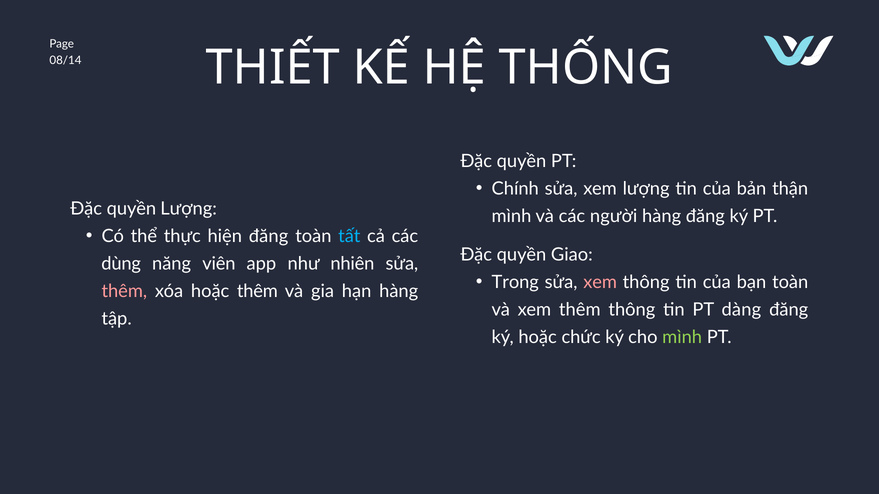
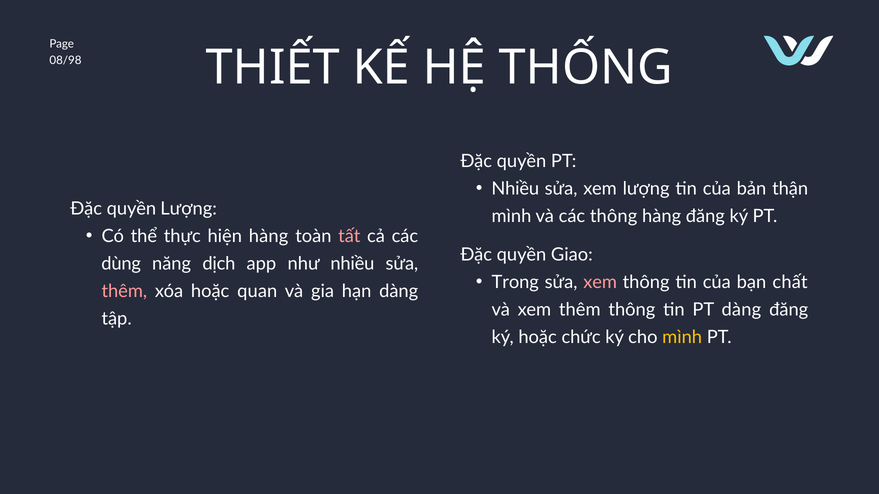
08/14: 08/14 -> 08/98
Chính at (515, 189): Chính -> Nhiều
các người: người -> thông
hiện đăng: đăng -> hàng
tất colour: light blue -> pink
viên: viên -> dịch
như nhiên: nhiên -> nhiều
bạn toàn: toàn -> chất
hoặc thêm: thêm -> quan
hạn hàng: hàng -> dàng
mình at (682, 337) colour: light green -> yellow
